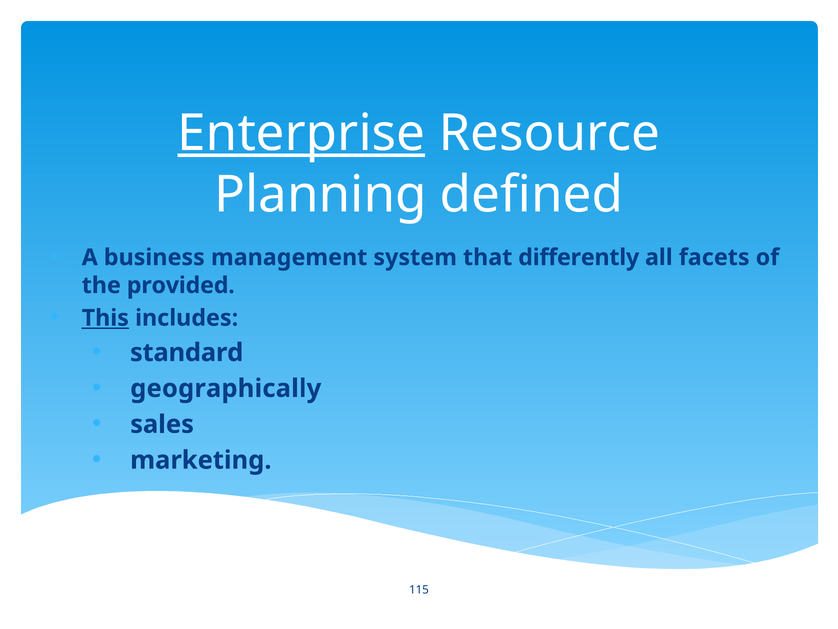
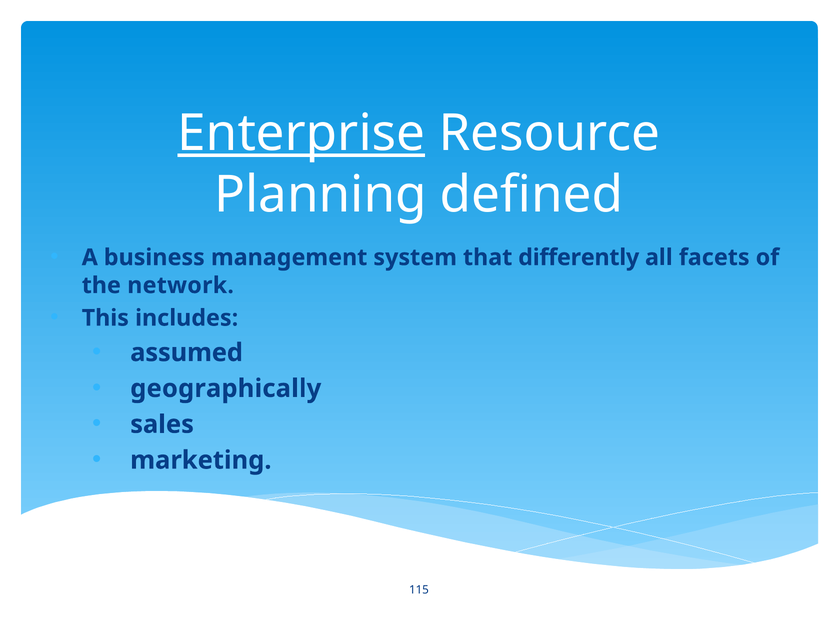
provided: provided -> network
This underline: present -> none
standard: standard -> assumed
